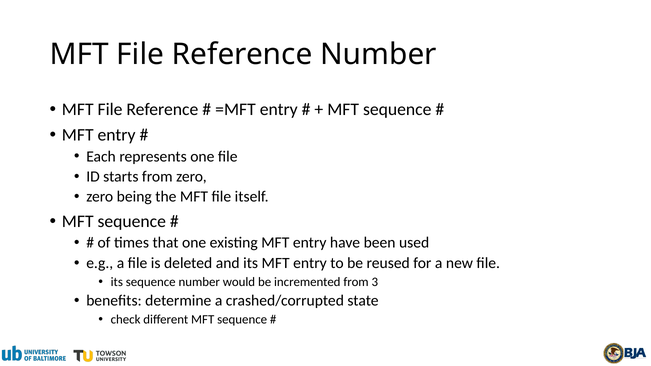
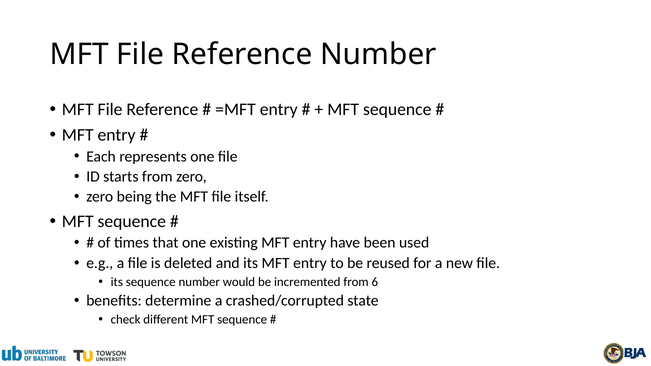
3: 3 -> 6
